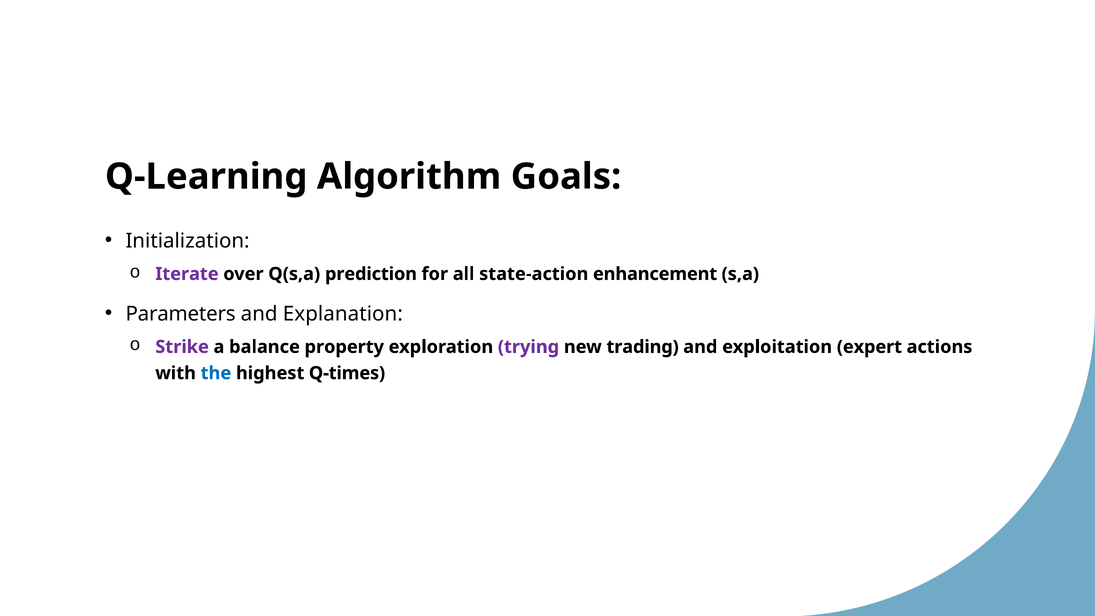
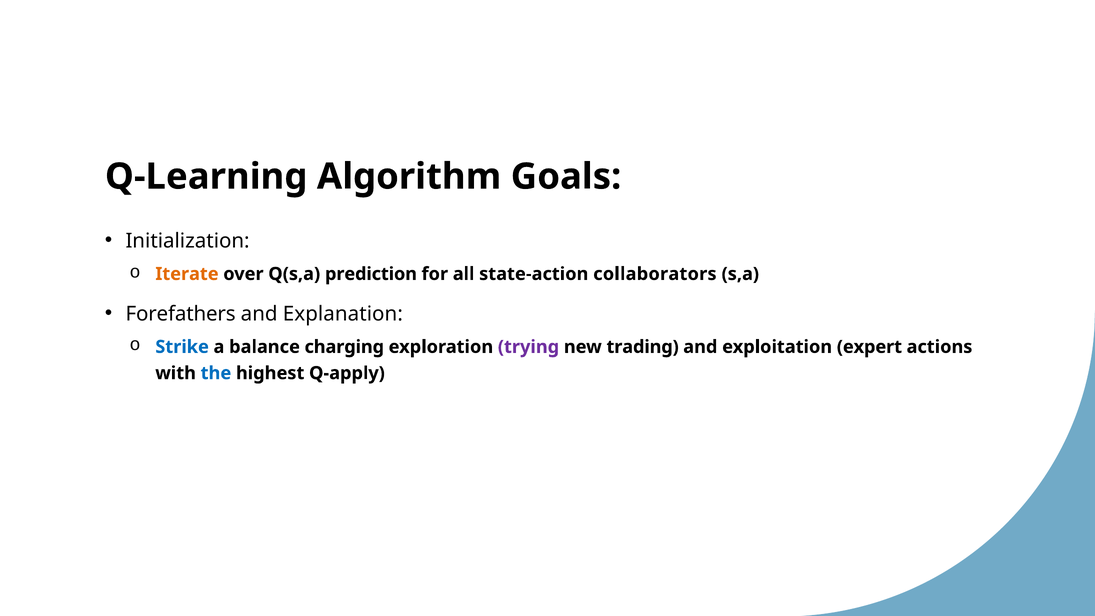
Iterate colour: purple -> orange
enhancement: enhancement -> collaborators
Parameters: Parameters -> Forefathers
Strike colour: purple -> blue
property: property -> charging
Q-times: Q-times -> Q-apply
